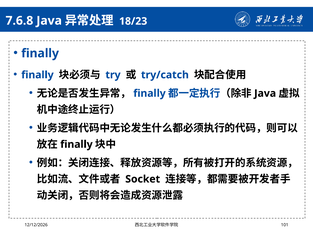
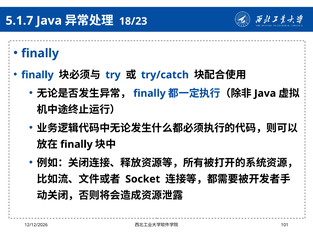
7.6.8: 7.6.8 -> 5.1.7
